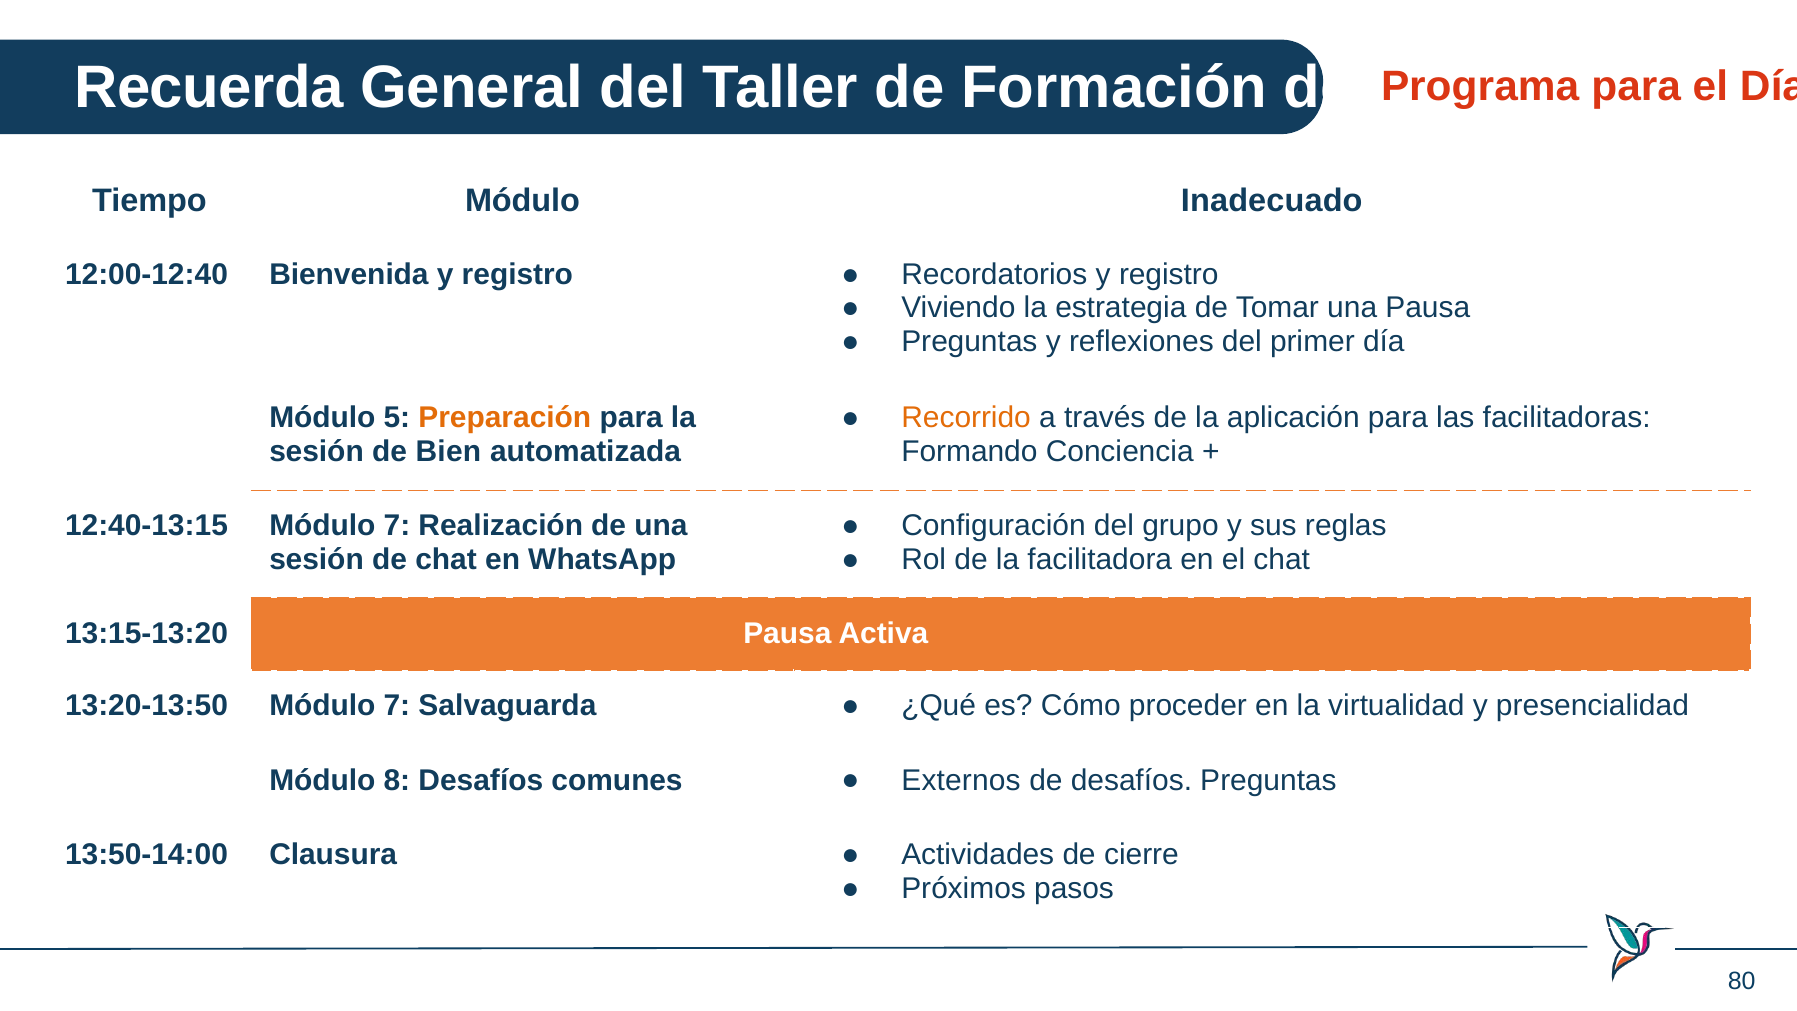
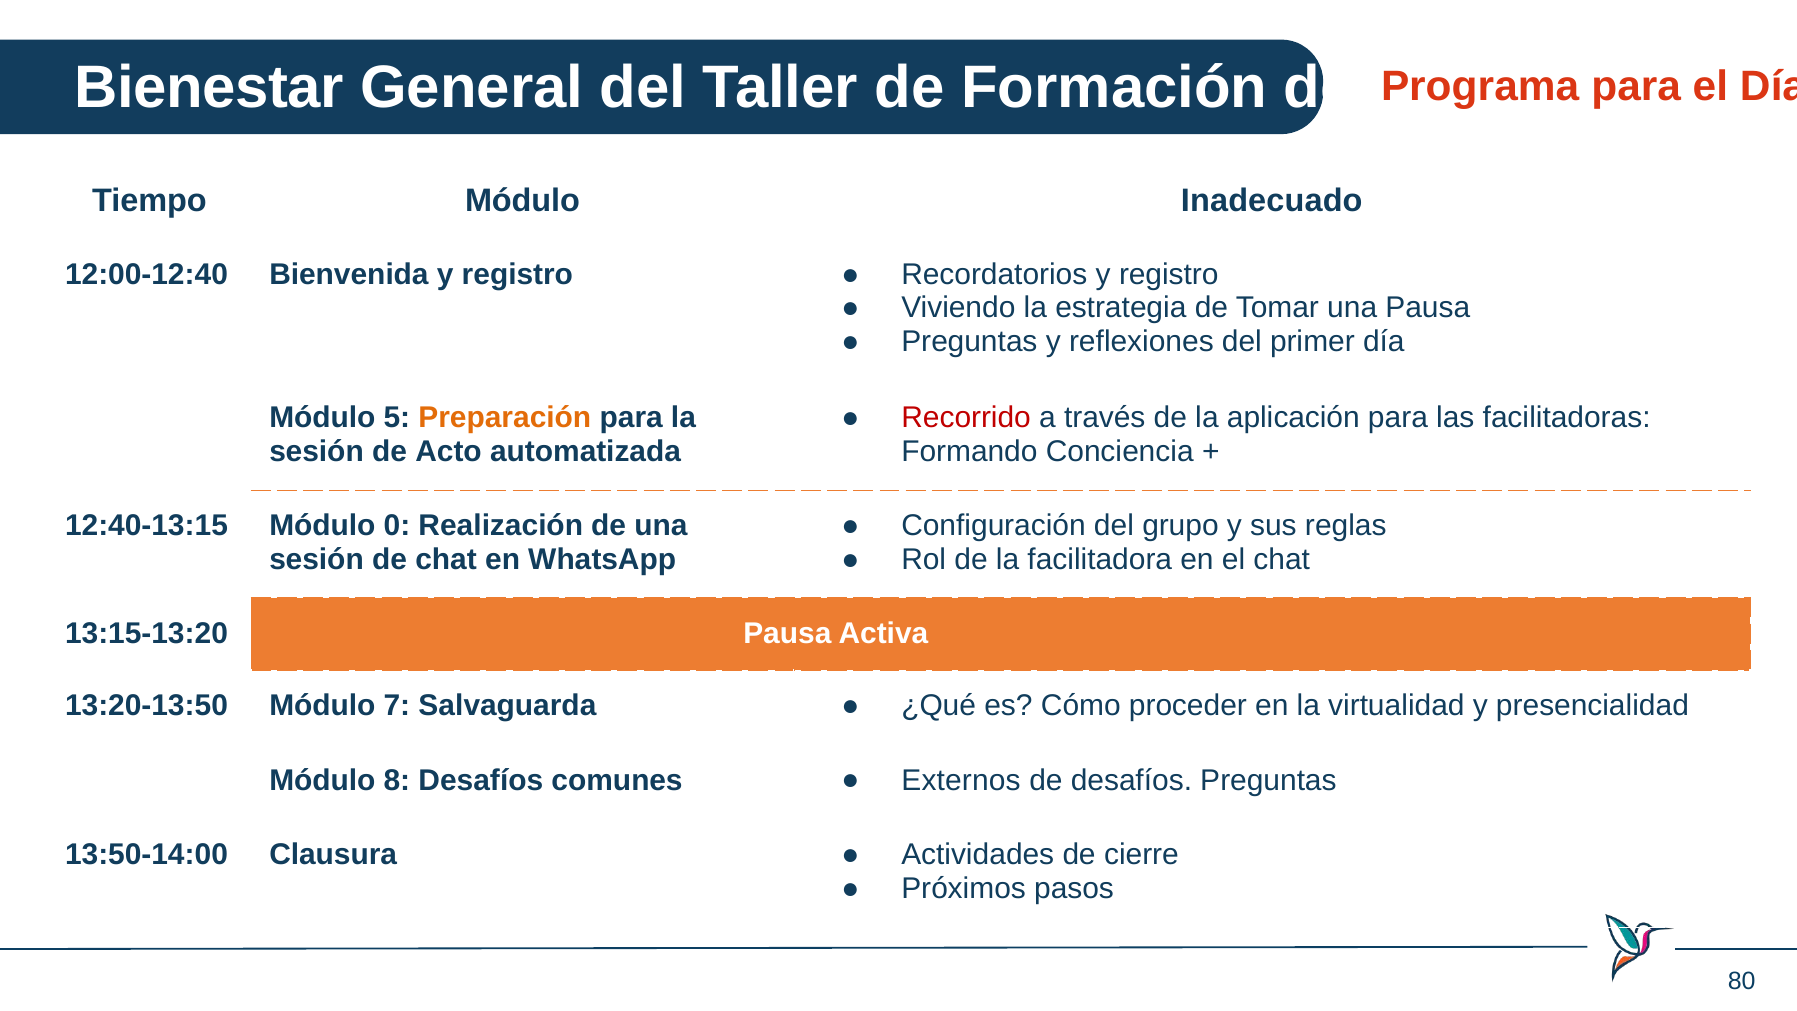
Recuerda: Recuerda -> Bienestar
Recorrido colour: orange -> red
Bien: Bien -> Acto
12:40-13:15 Módulo 7: 7 -> 0
